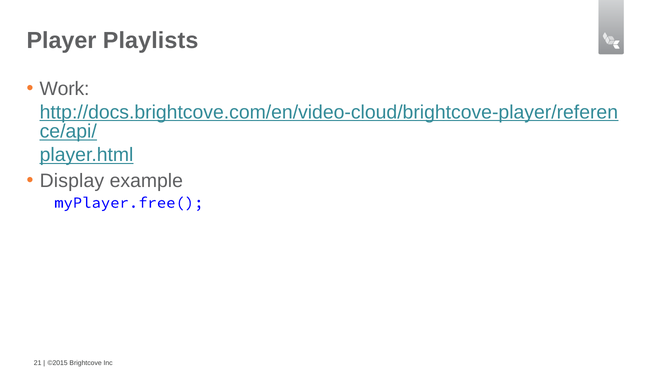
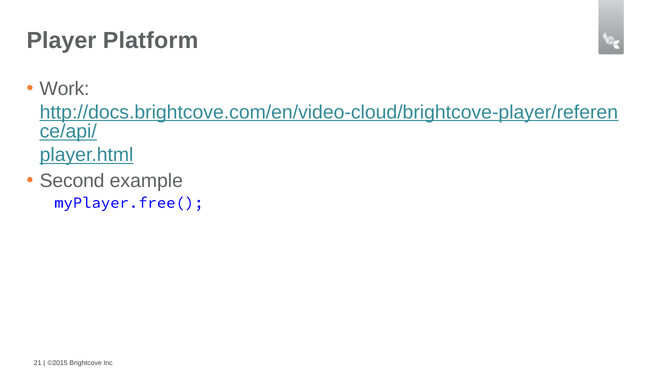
Playlists: Playlists -> Platform
Display: Display -> Second
